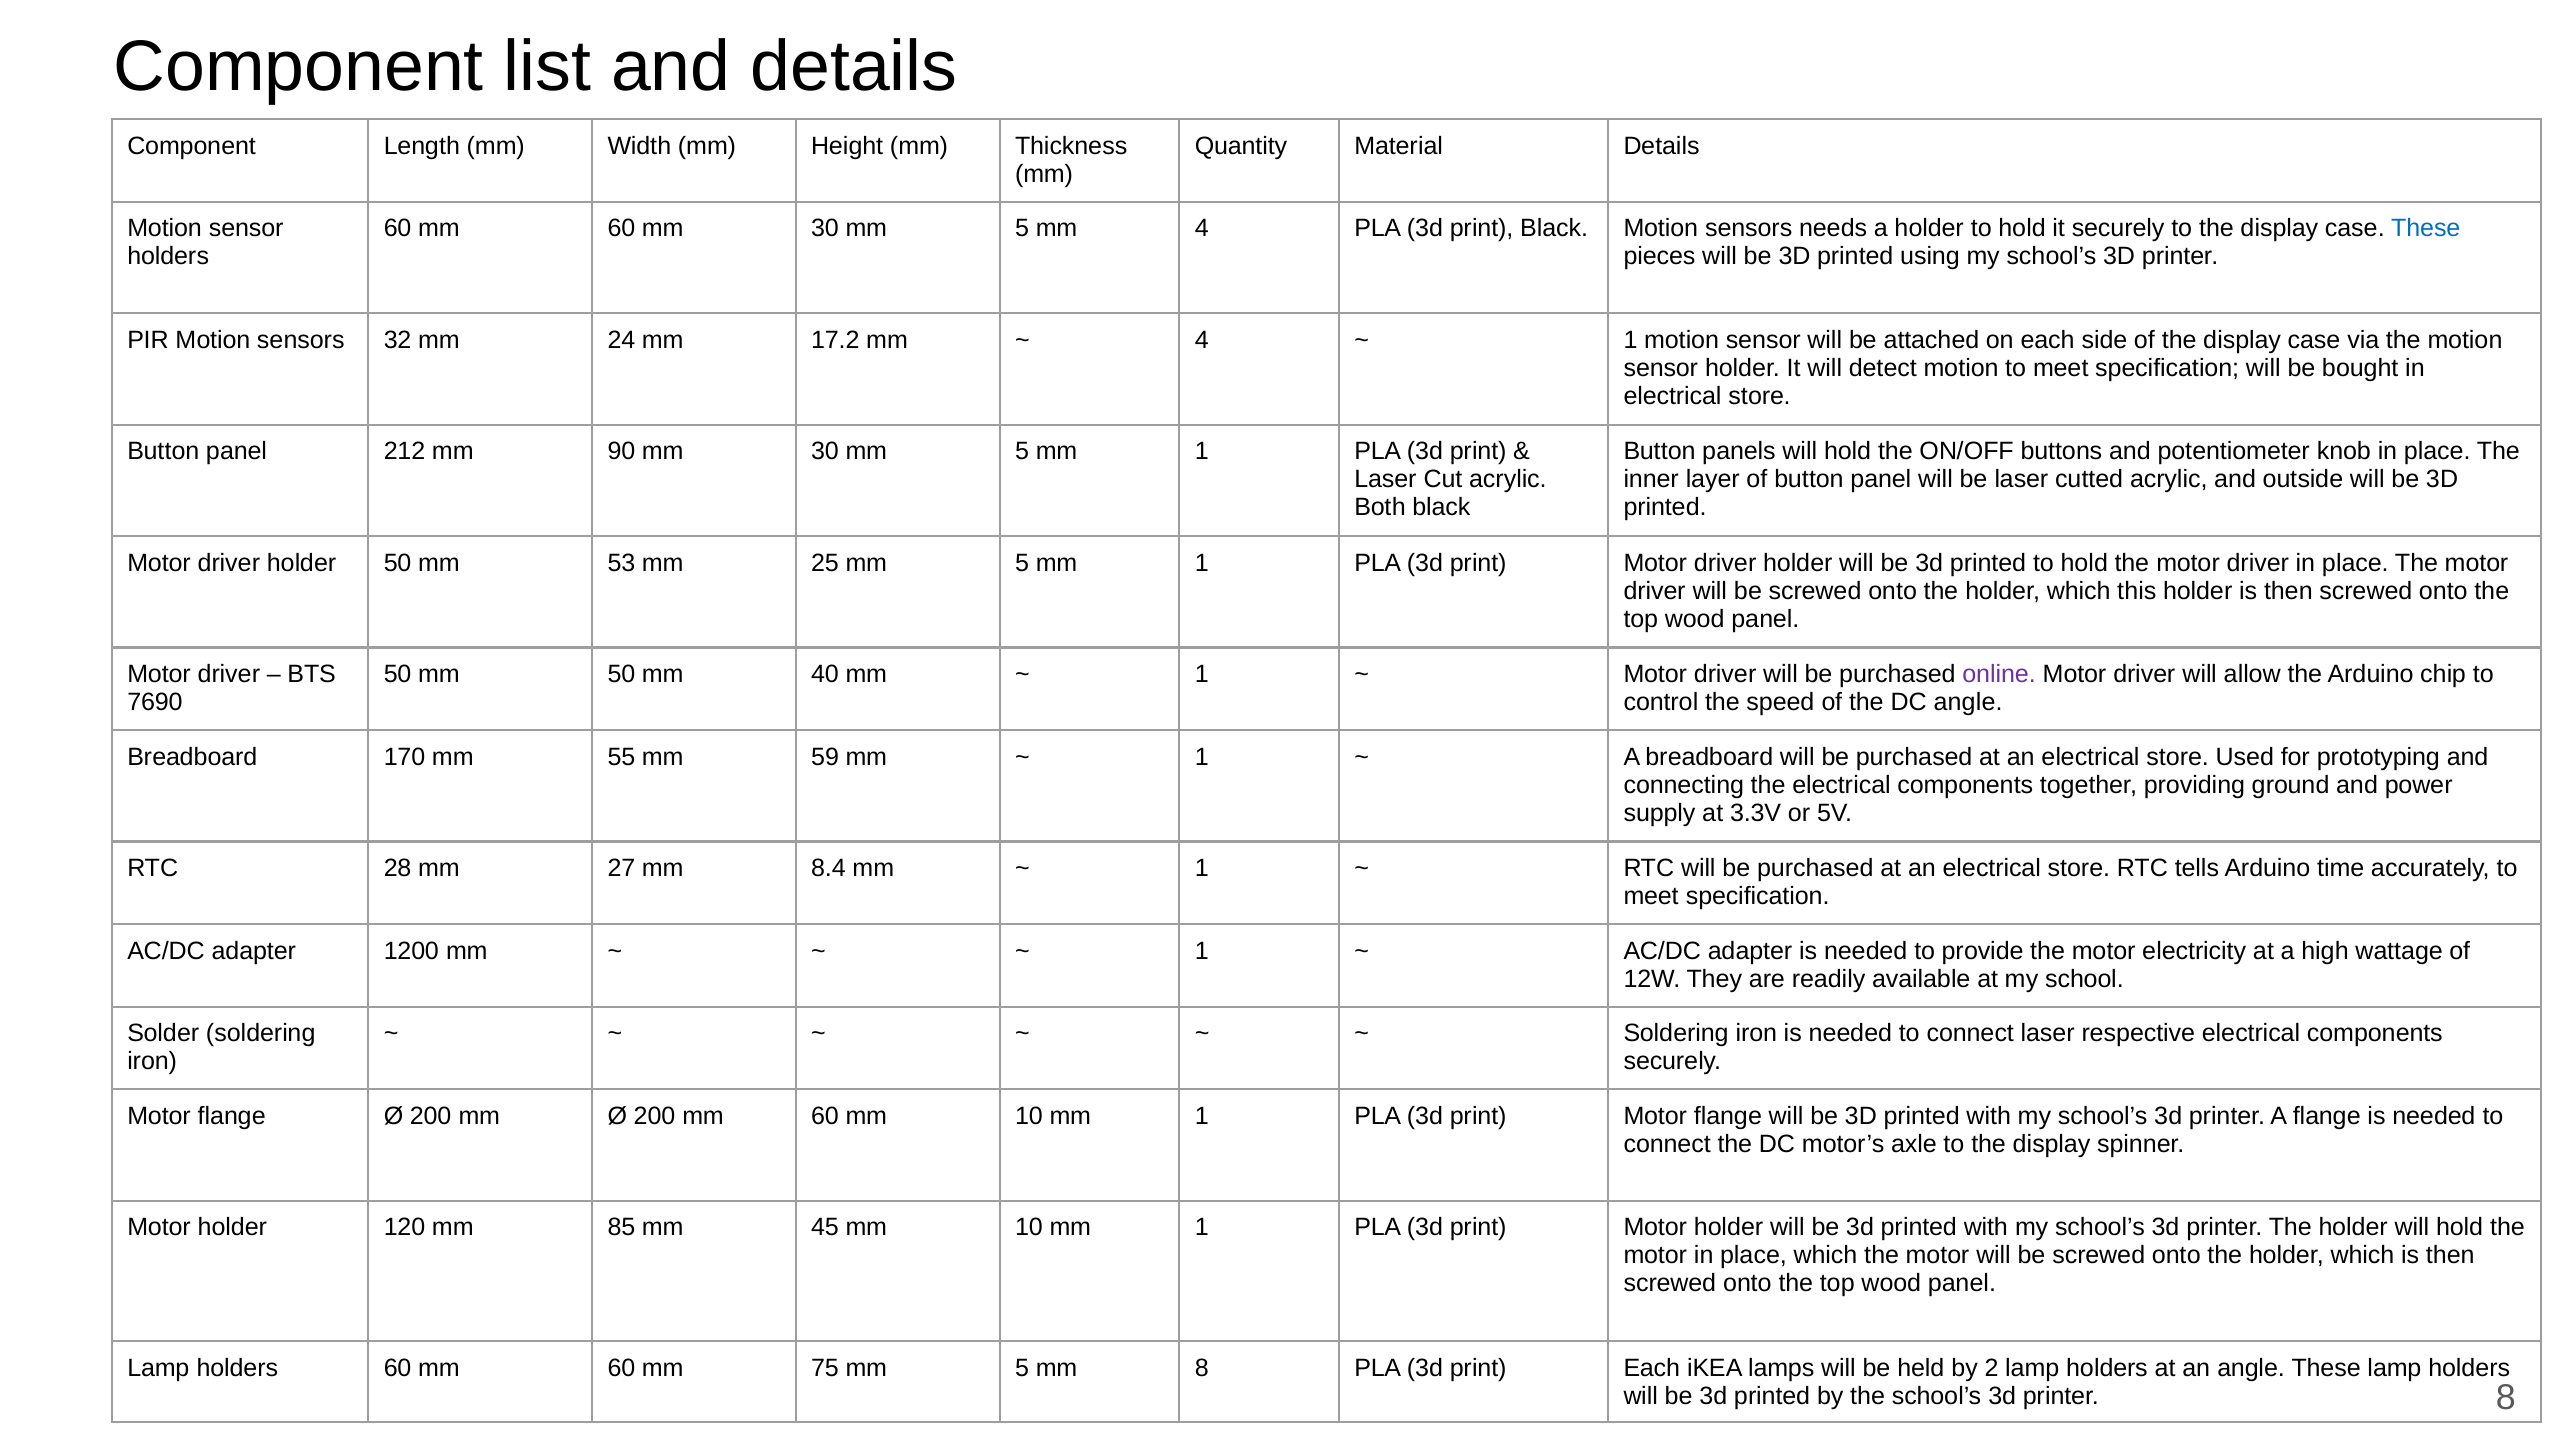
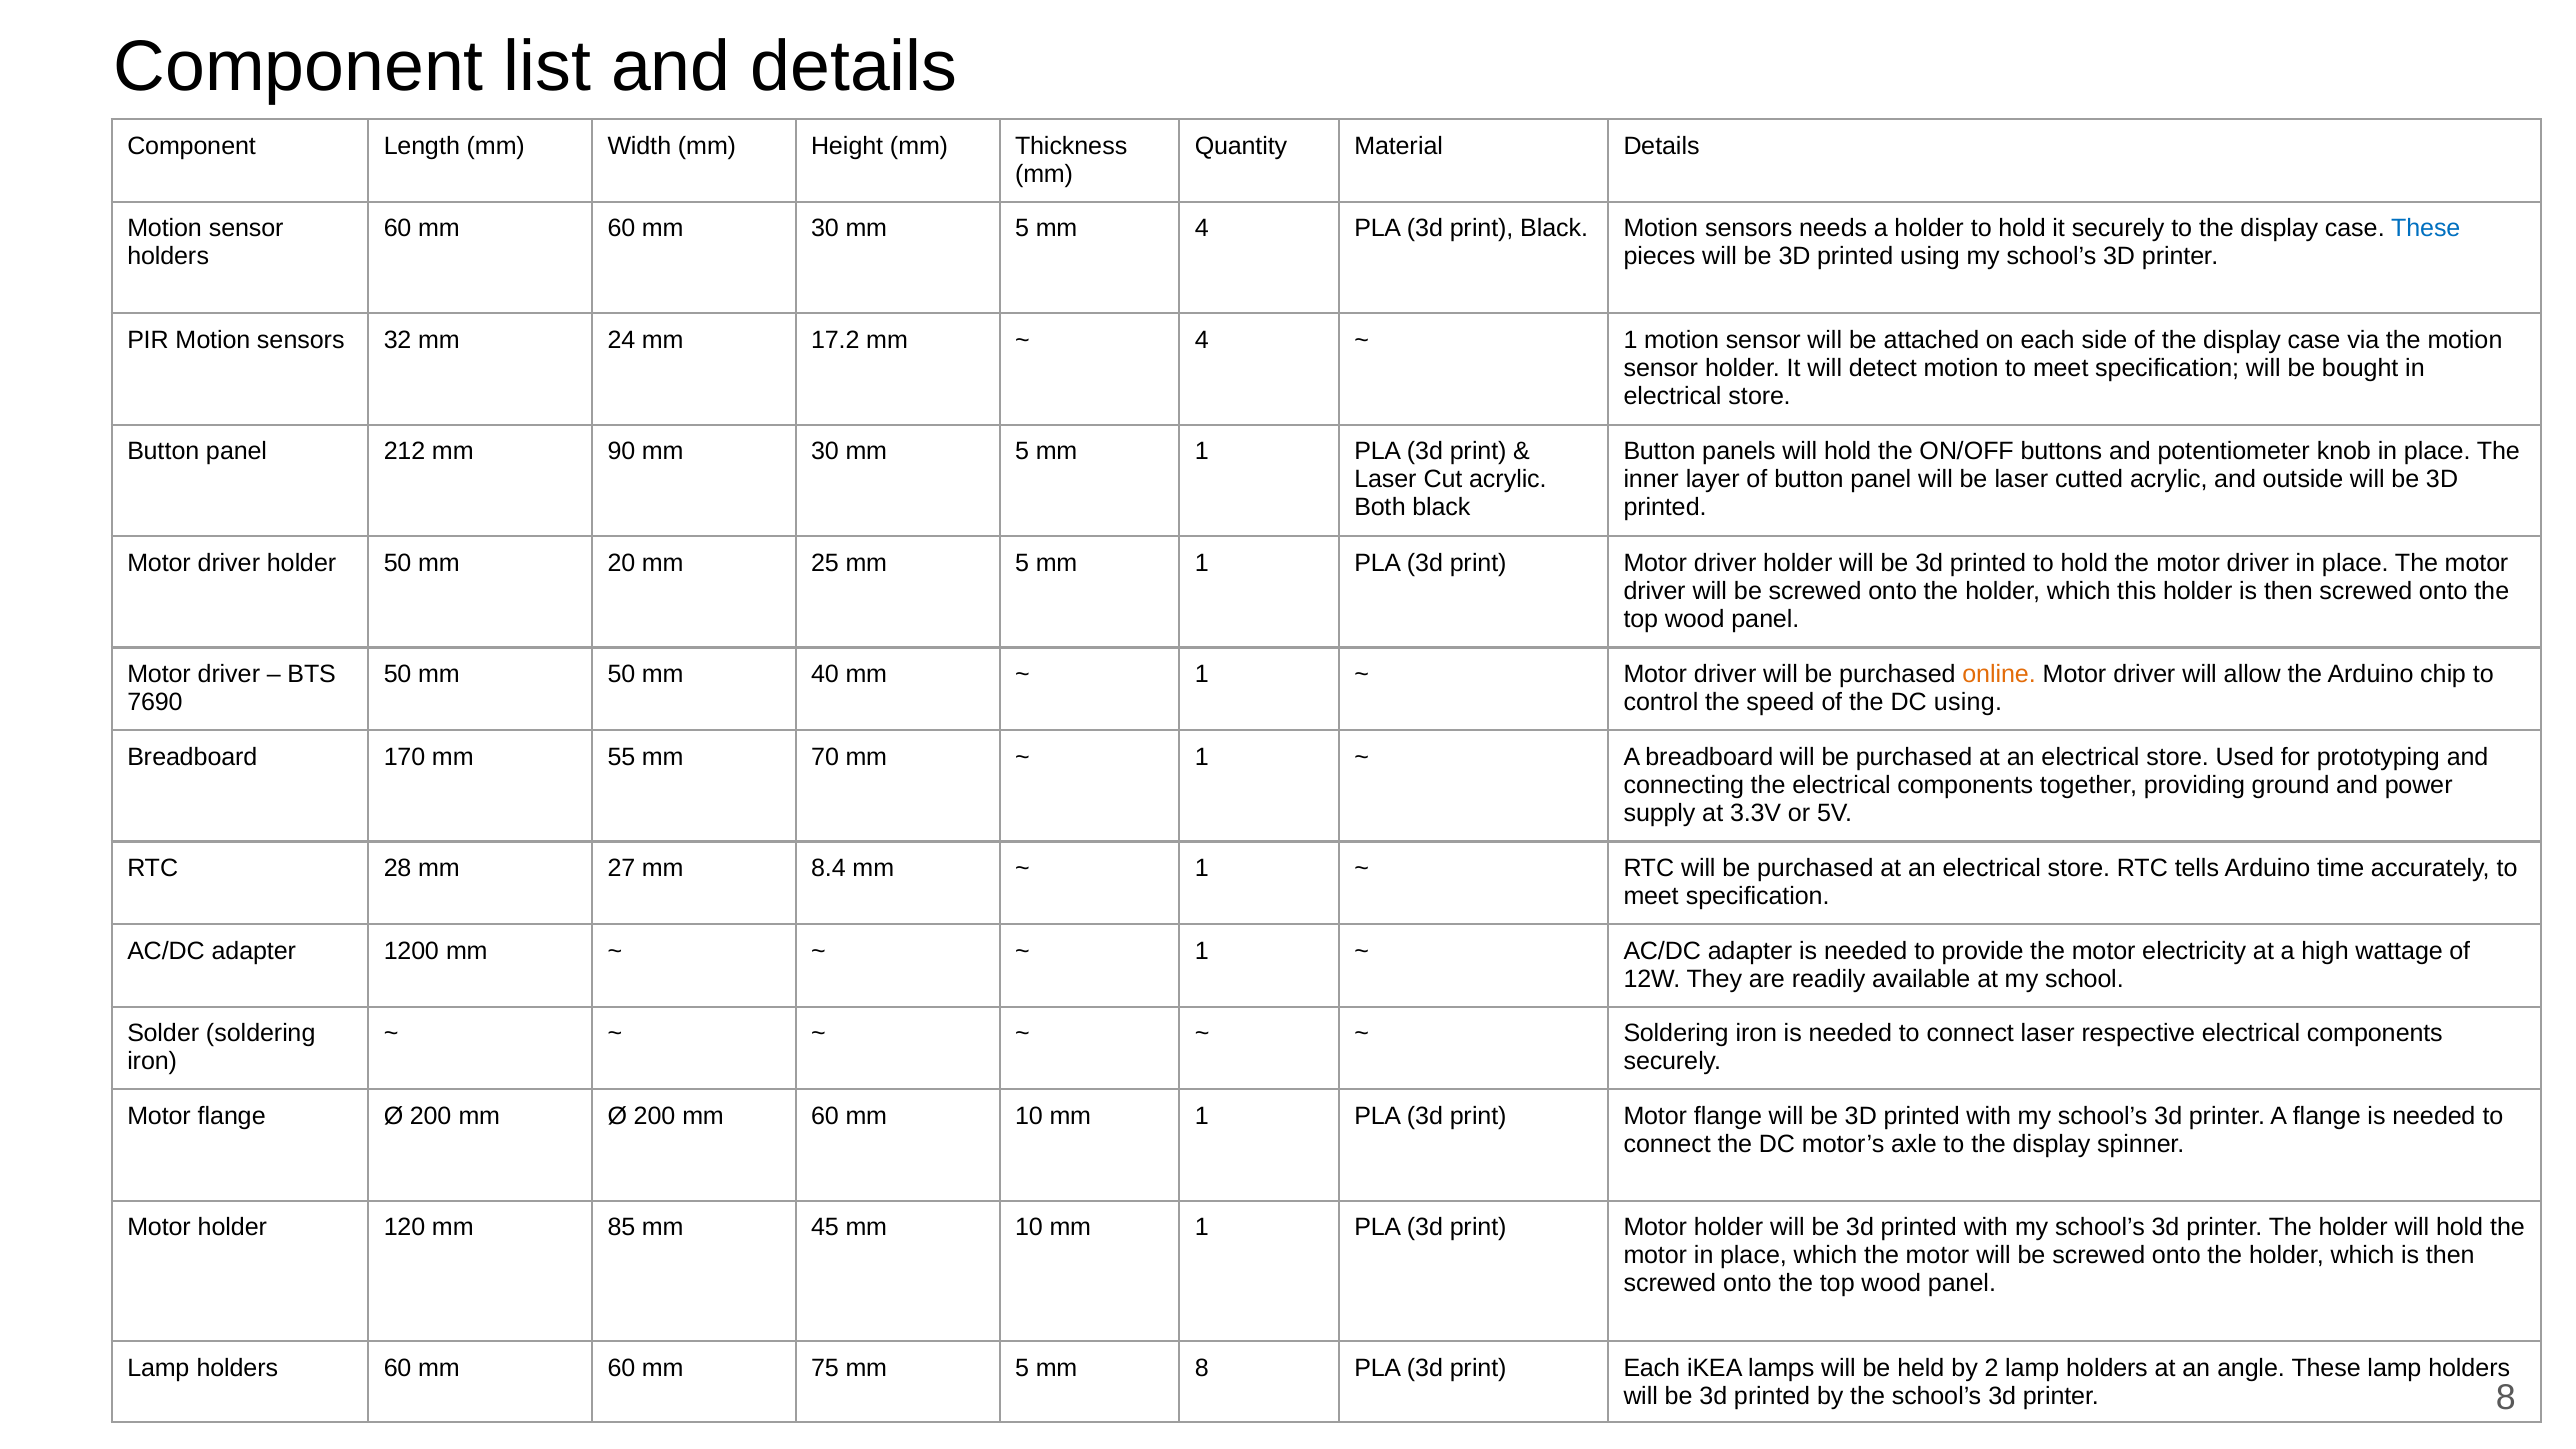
53: 53 -> 20
online colour: purple -> orange
DC angle: angle -> using
59: 59 -> 70
